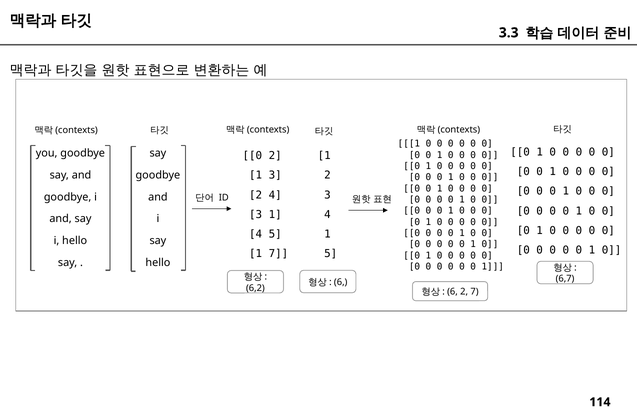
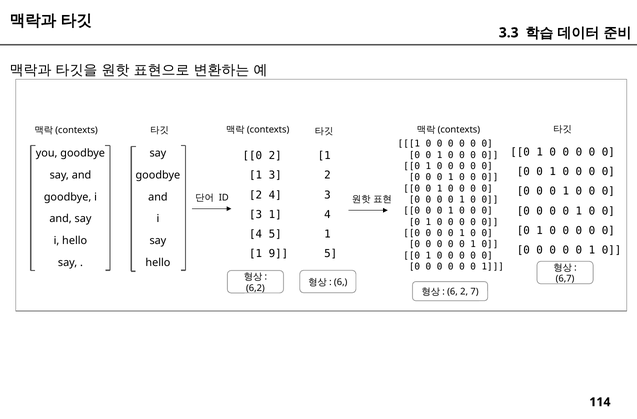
1 7: 7 -> 9
